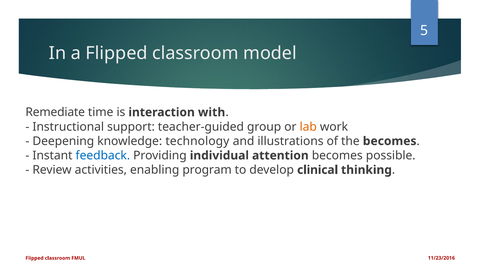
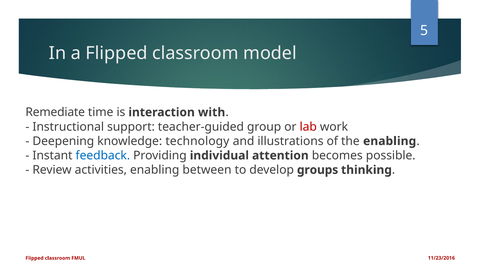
lab colour: orange -> red
the becomes: becomes -> enabling
program: program -> between
clinical: clinical -> groups
